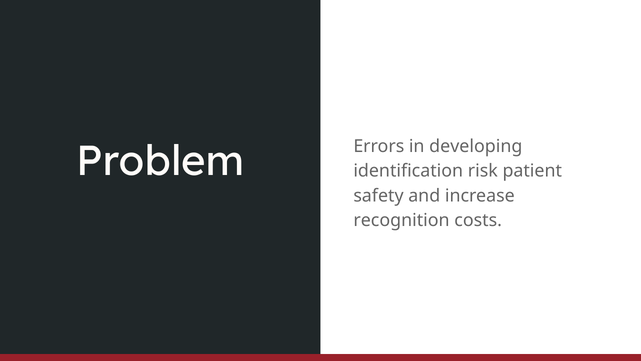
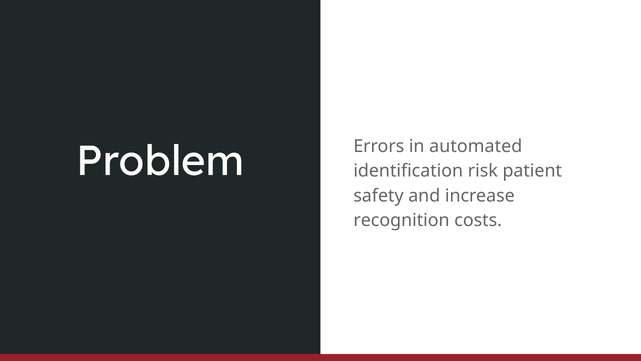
developing: developing -> automated
